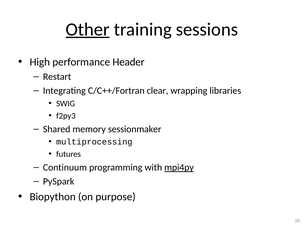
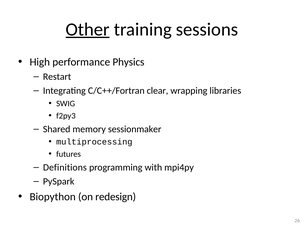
Header: Header -> Physics
Continuum: Continuum -> Definitions
mpi4py underline: present -> none
purpose: purpose -> redesign
